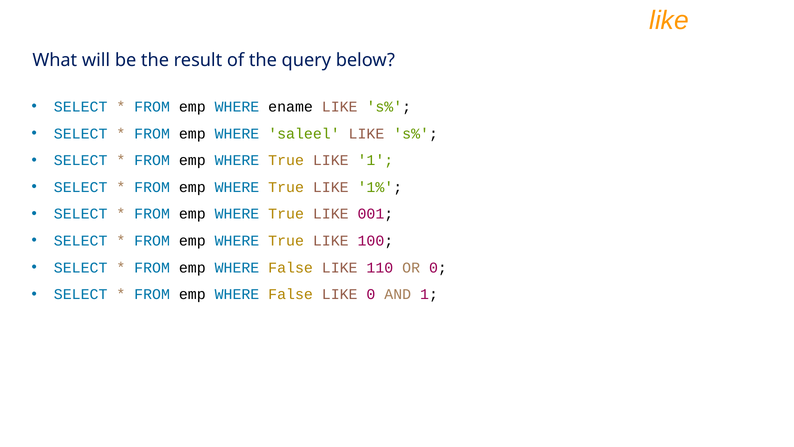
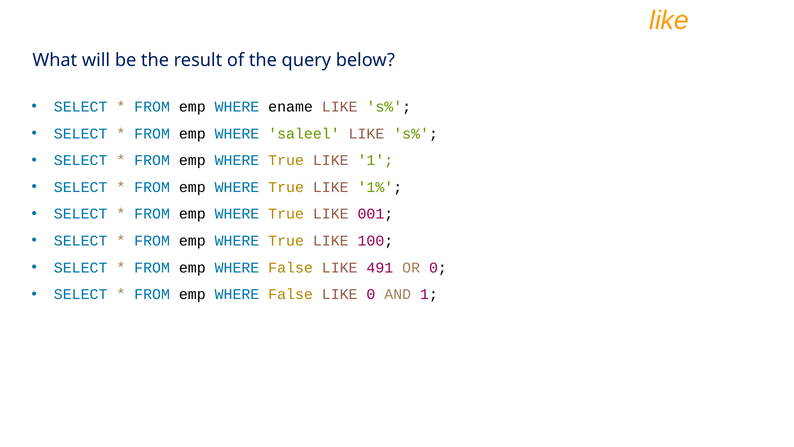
110: 110 -> 491
